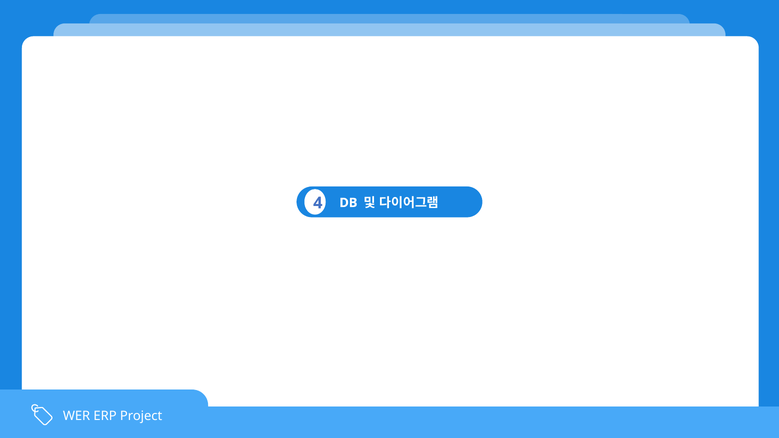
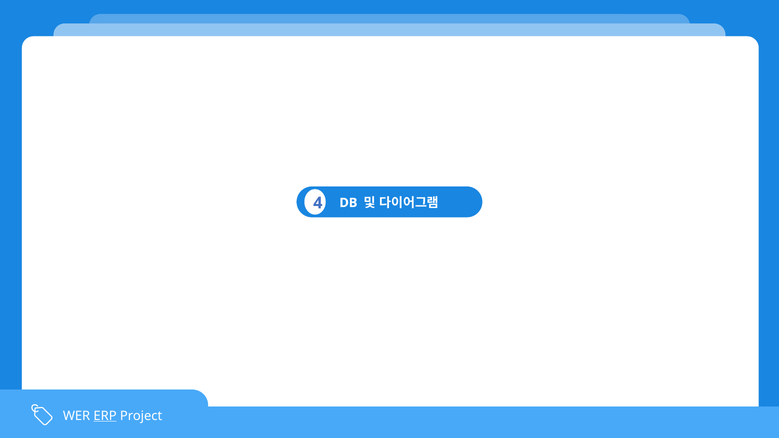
ERP underline: none -> present
